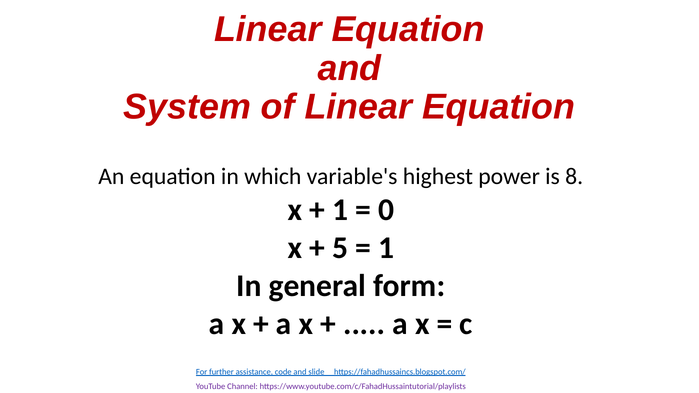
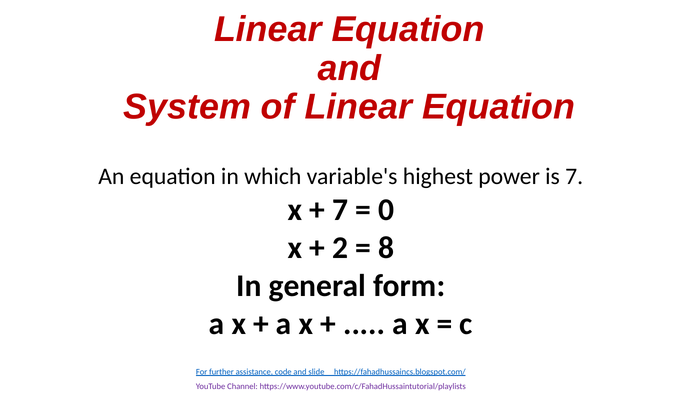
is 8: 8 -> 7
1 at (340, 210): 1 -> 7
5: 5 -> 2
1 at (386, 248): 1 -> 8
